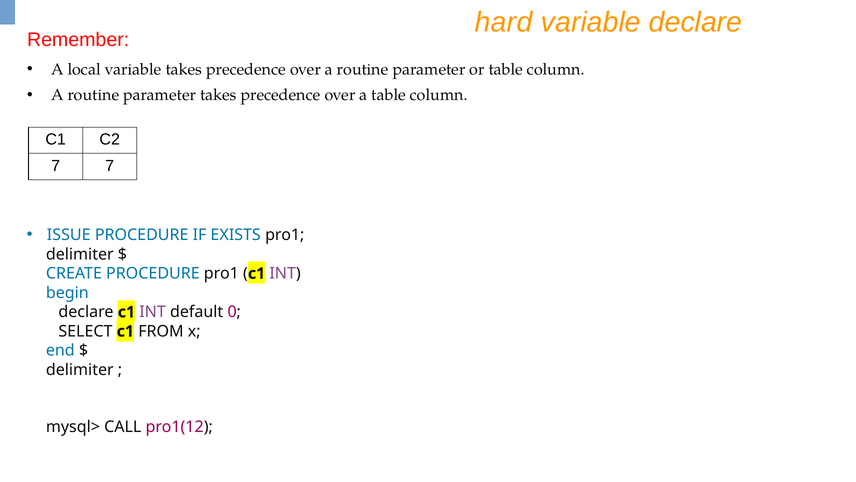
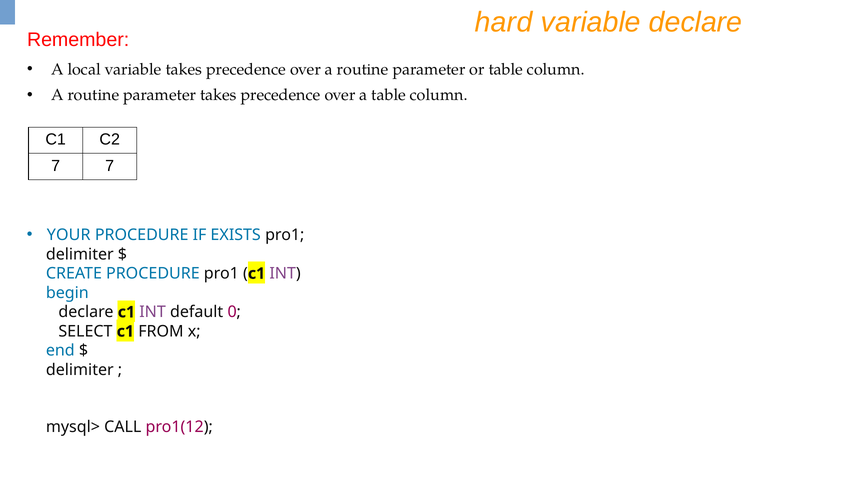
ISSUE: ISSUE -> YOUR
